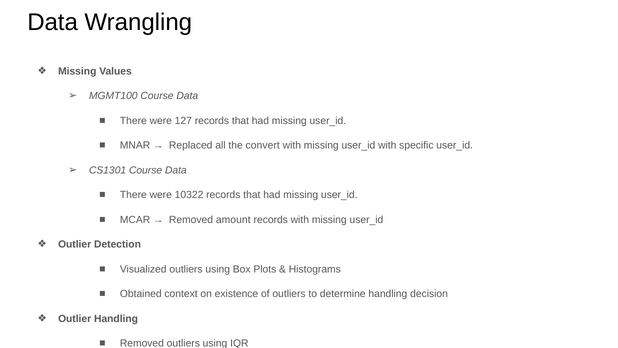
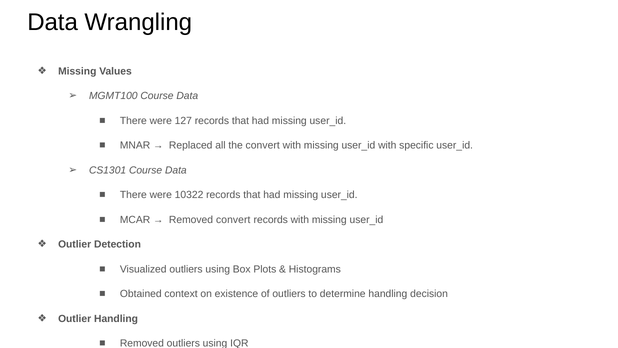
Removed amount: amount -> convert
